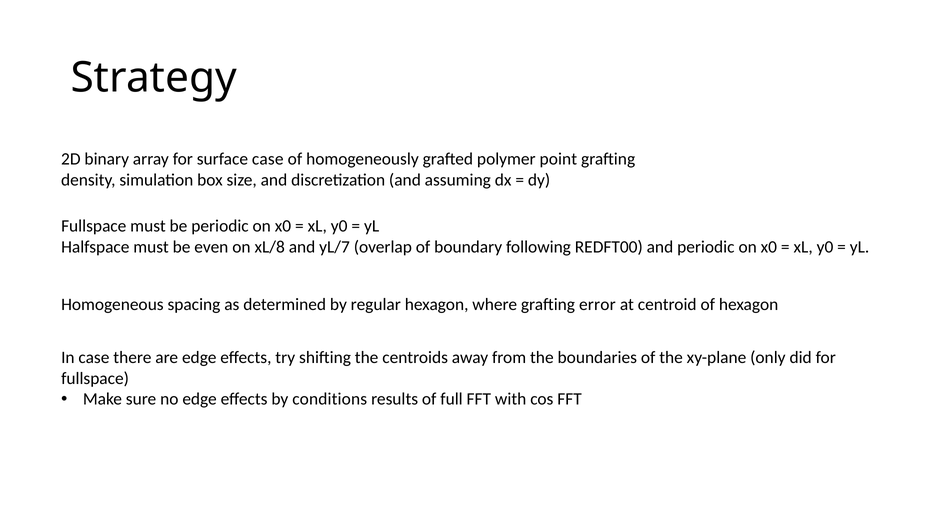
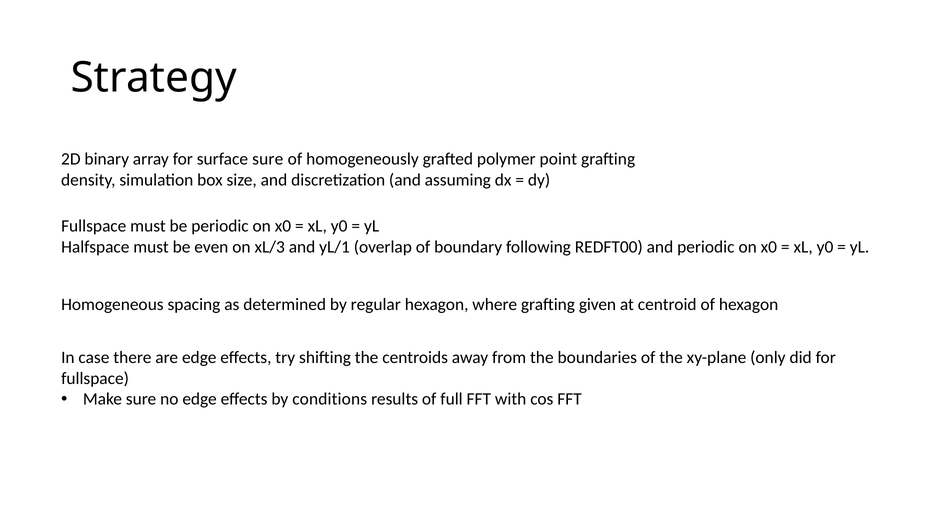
surface case: case -> sure
xL/8: xL/8 -> xL/3
yL/7: yL/7 -> yL/1
error: error -> given
